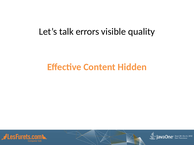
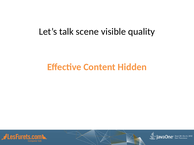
errors: errors -> scene
